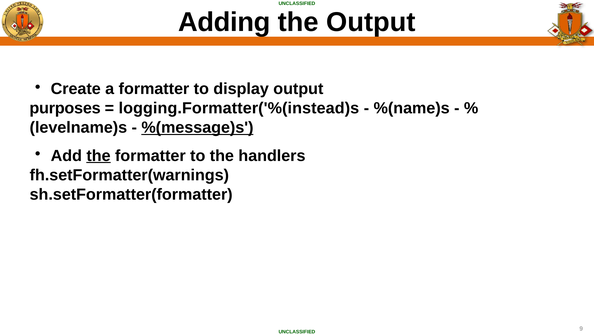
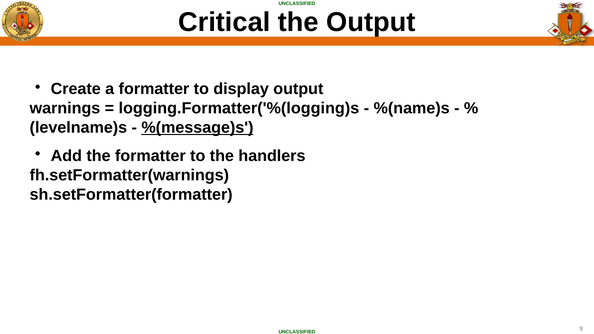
Adding: Adding -> Critical
purposes: purposes -> warnings
logging.Formatter('%(instead)s: logging.Formatter('%(instead)s -> logging.Formatter('%(logging)s
the at (98, 156) underline: present -> none
